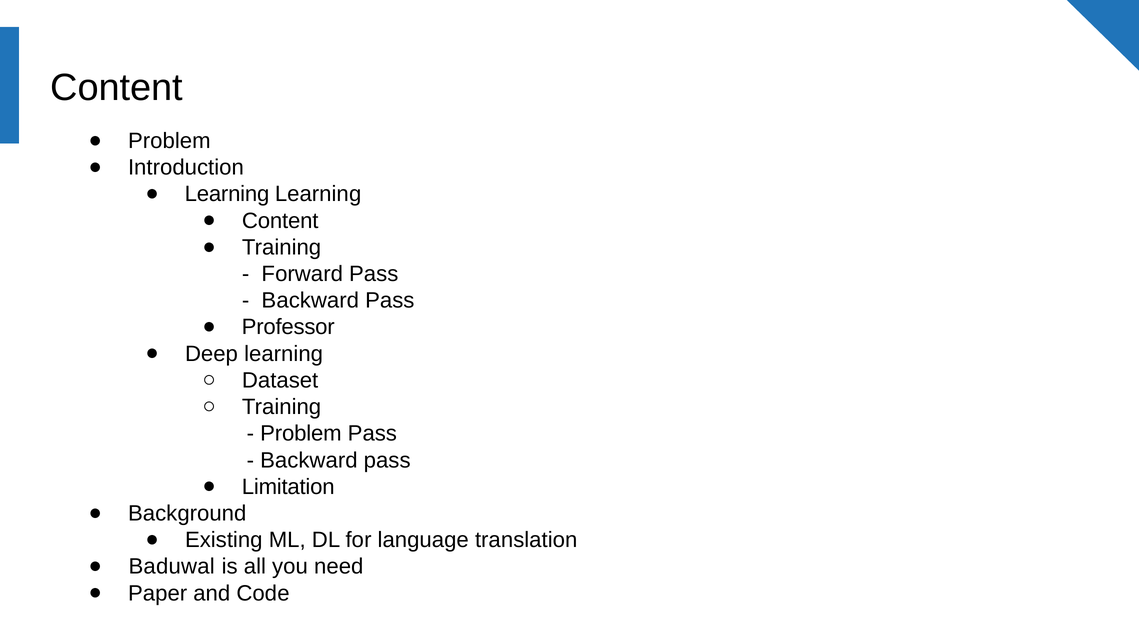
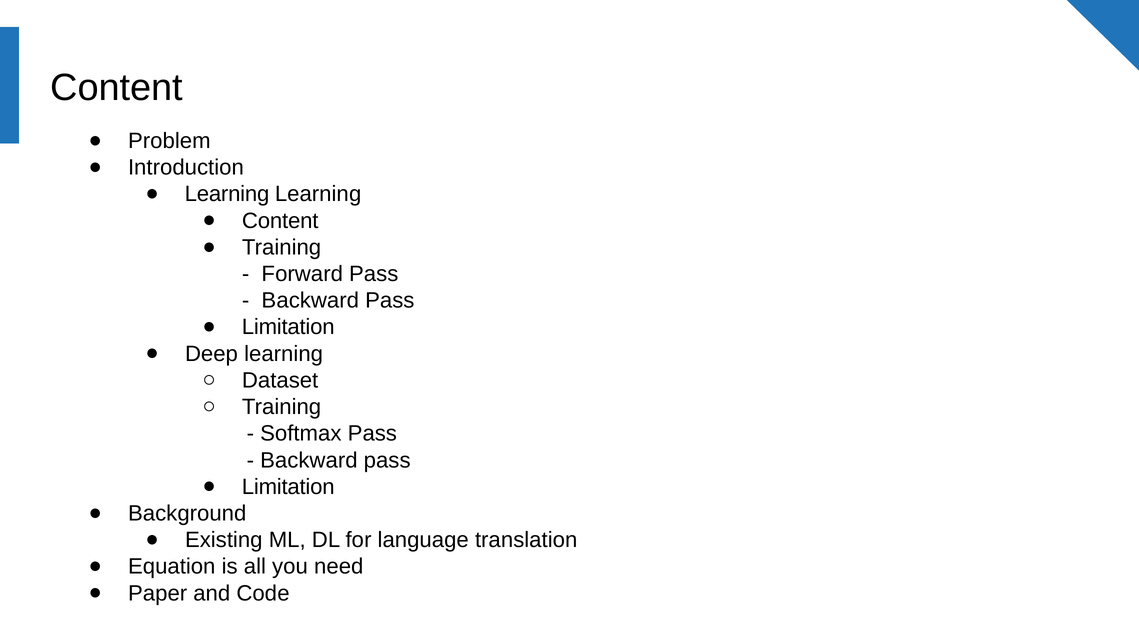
Professor at (288, 327): Professor -> Limitation
Problem at (301, 433): Problem -> Softmax
Baduwal: Baduwal -> Equation
